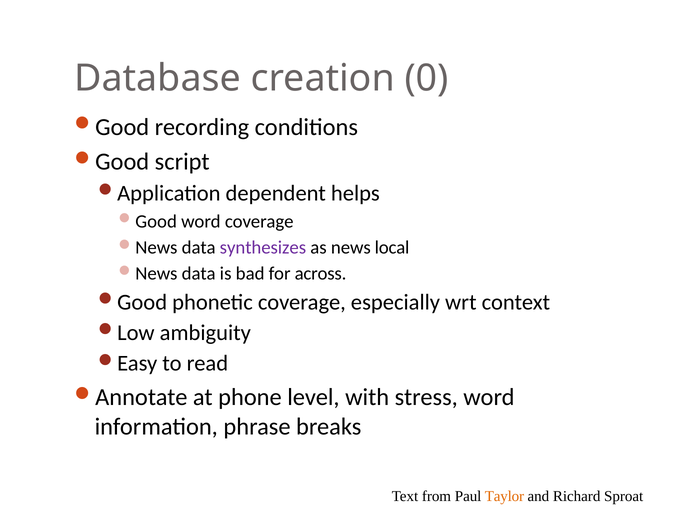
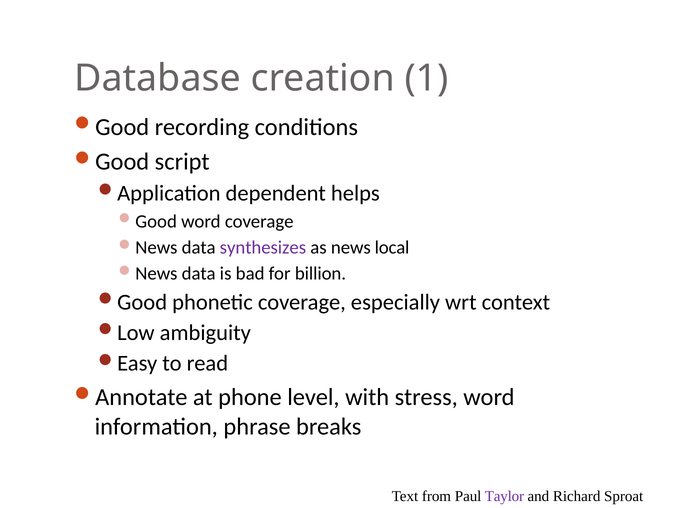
0: 0 -> 1
across: across -> billion
Taylor colour: orange -> purple
